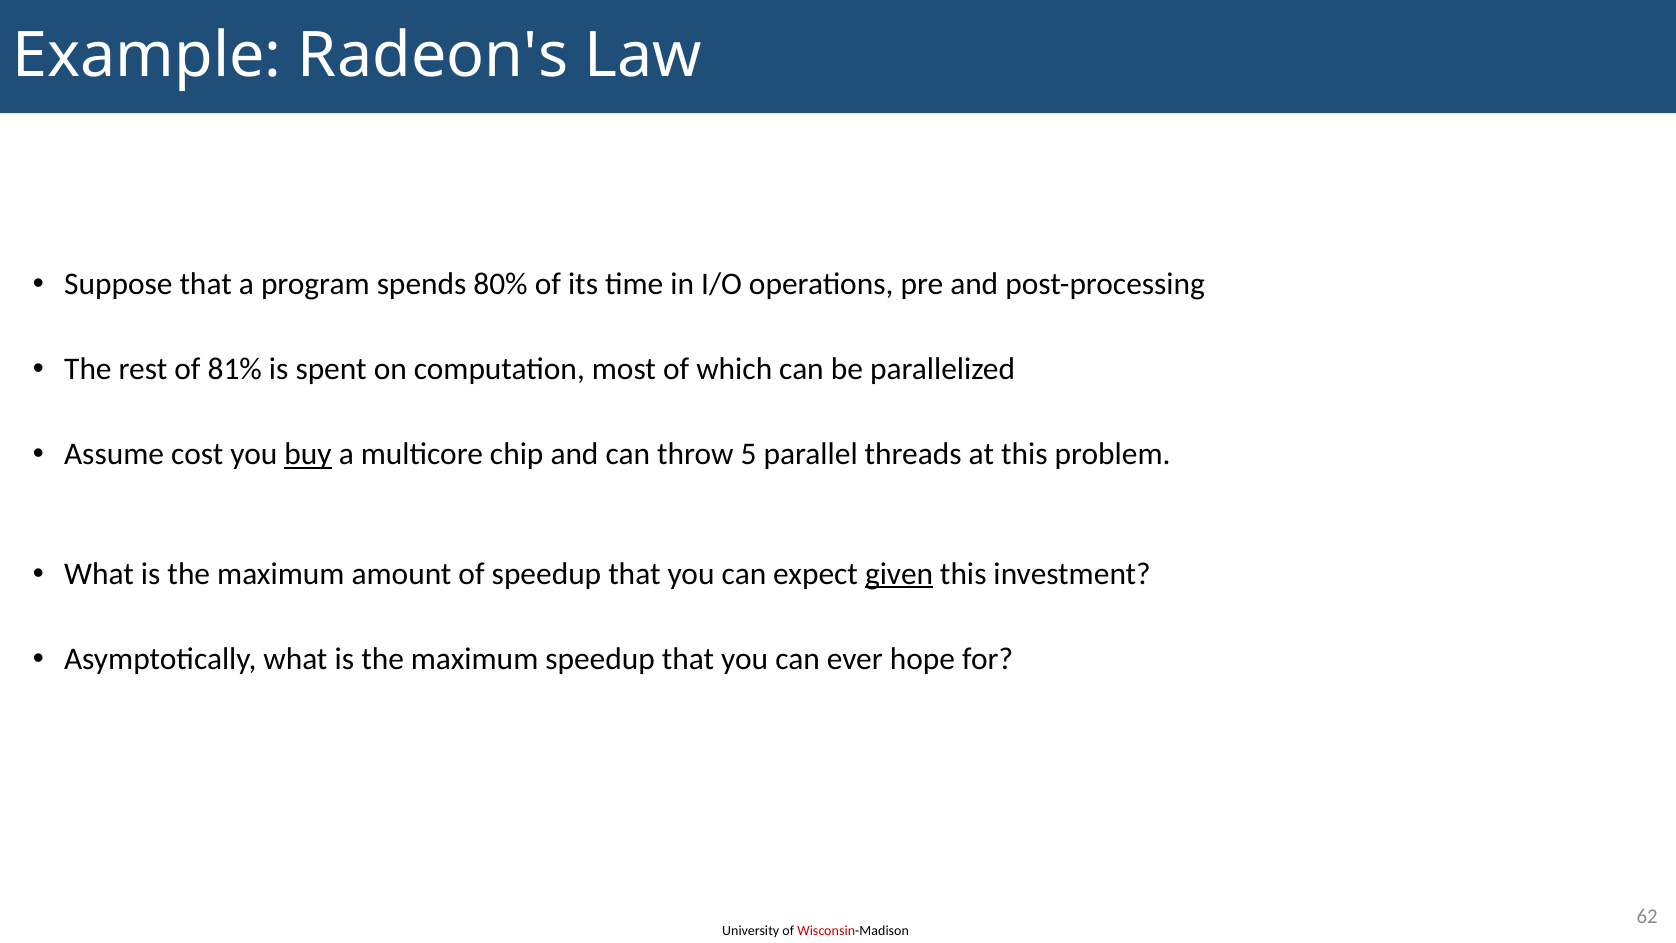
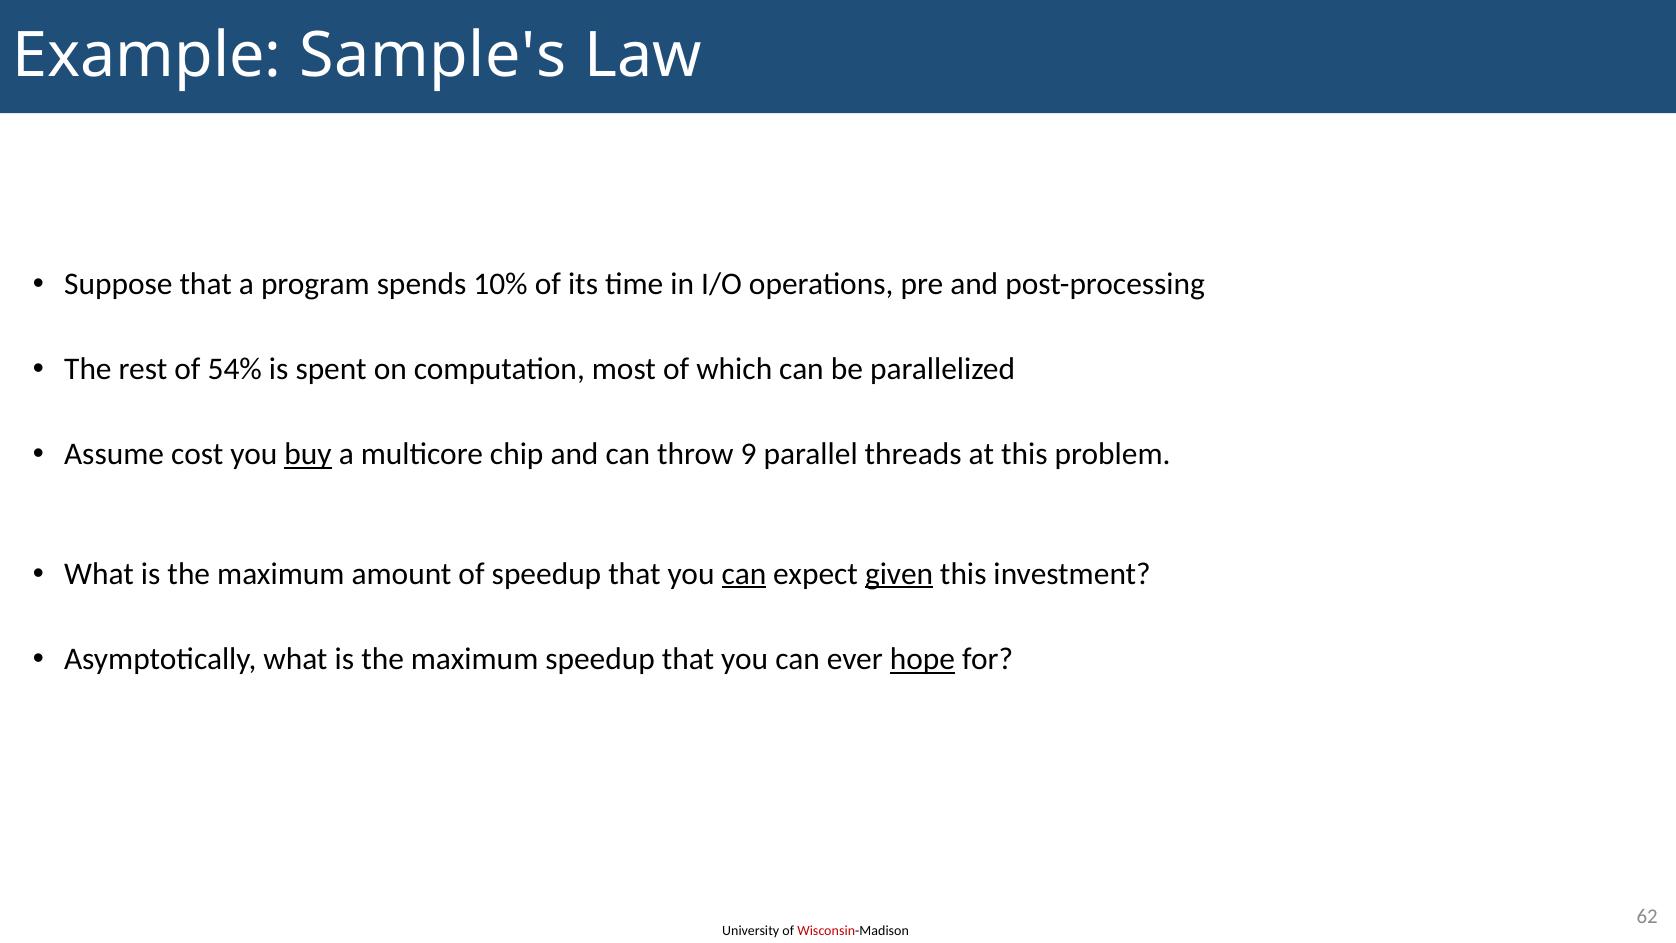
Radeon's: Radeon's -> Sample's
80%: 80% -> 10%
81%: 81% -> 54%
5: 5 -> 9
can at (744, 574) underline: none -> present
hope underline: none -> present
